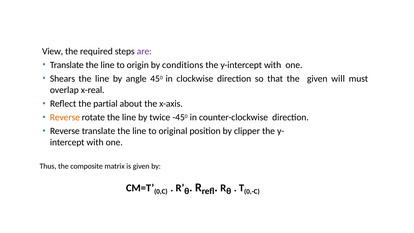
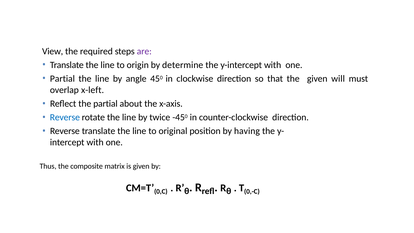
conditions: conditions -> determine
Shears at (62, 79): Shears -> Partial
x-real: x-real -> x-left
Reverse at (65, 117) colour: orange -> blue
clipper: clipper -> having
